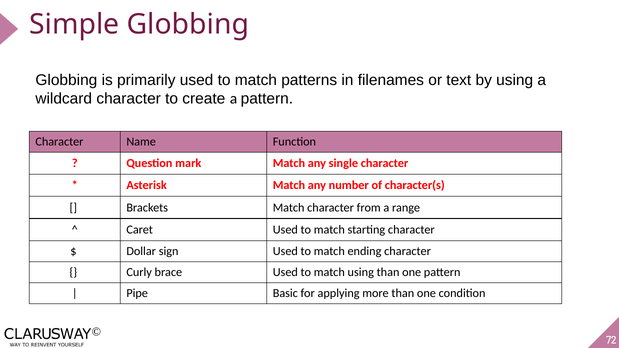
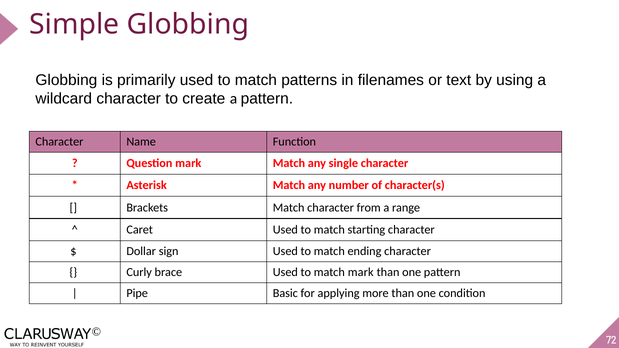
match using: using -> mark
